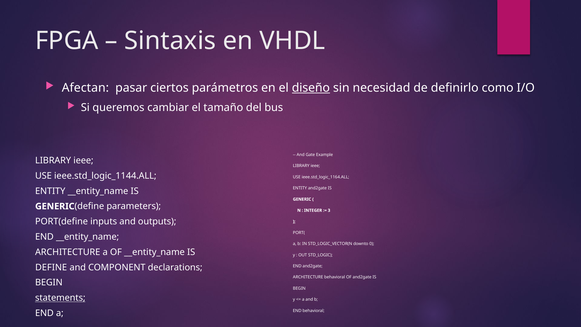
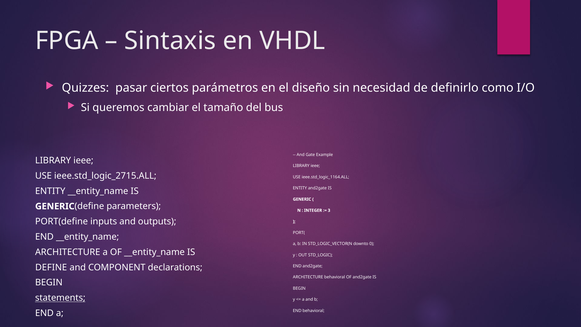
Afectan: Afectan -> Quizzes
diseño underline: present -> none
ieee.std_logic_1144.ALL: ieee.std_logic_1144.ALL -> ieee.std_logic_2715.ALL
